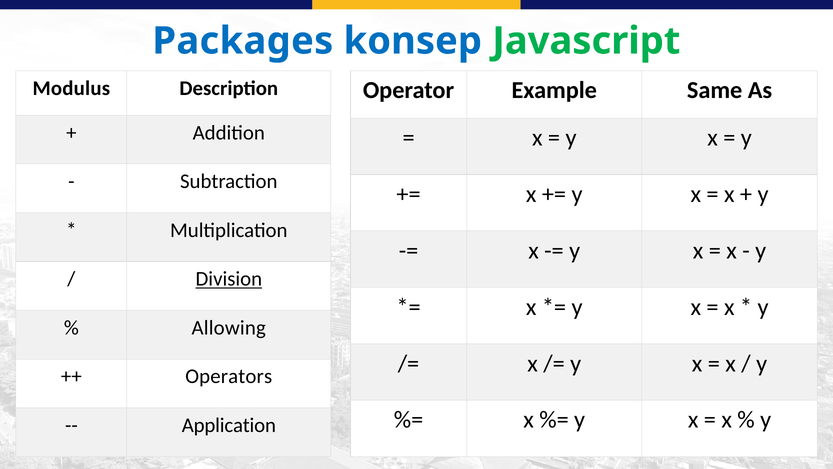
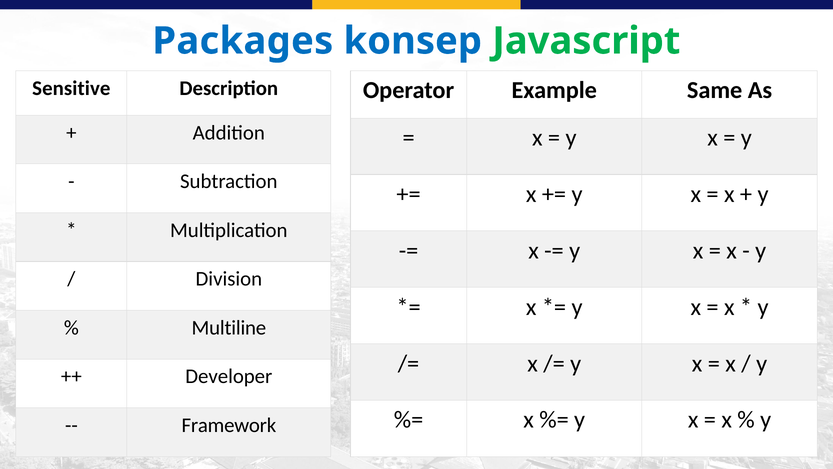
Modulus: Modulus -> Sensitive
Division underline: present -> none
Allowing: Allowing -> Multiline
Operators: Operators -> Developer
Application: Application -> Framework
